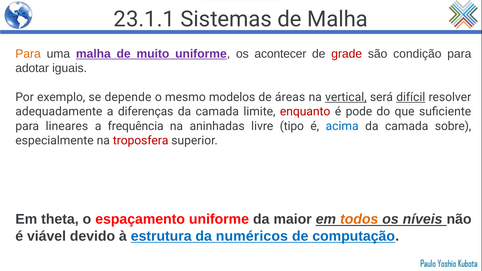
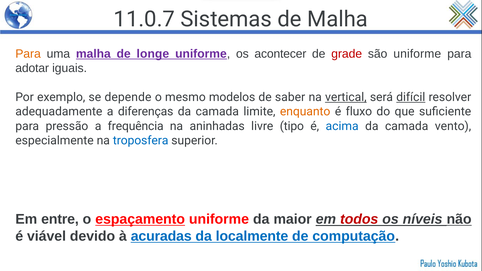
23.1.1: 23.1.1 -> 11.0.7
muito: muito -> longe
são condição: condição -> uniforme
áreas: áreas -> saber
enquanto colour: red -> orange
pode: pode -> fluxo
lineares: lineares -> pressão
sobre: sobre -> vento
troposfera colour: red -> blue
theta: theta -> entre
espaçamento underline: none -> present
todos colour: orange -> red
não underline: none -> present
estrutura: estrutura -> acuradas
numéricos: numéricos -> localmente
